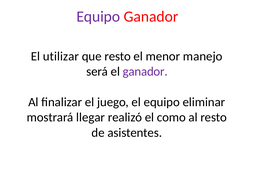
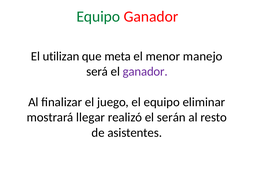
Equipo at (98, 17) colour: purple -> green
utilizar: utilizar -> utilizan
que resto: resto -> meta
como: como -> serán
